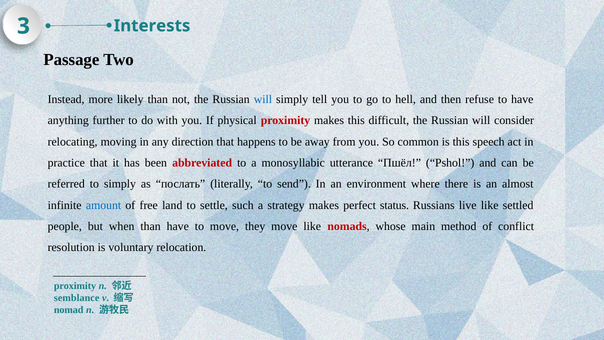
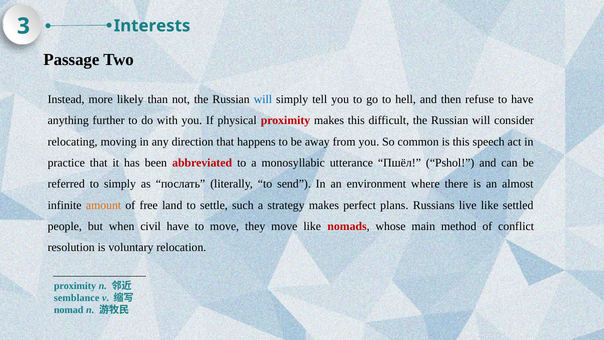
amount colour: blue -> orange
status: status -> plans
when than: than -> civil
